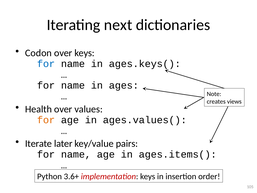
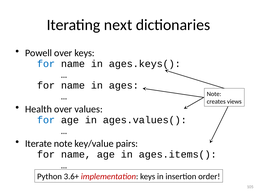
Codon: Codon -> Powell
for at (46, 120) colour: orange -> blue
Iterate later: later -> note
